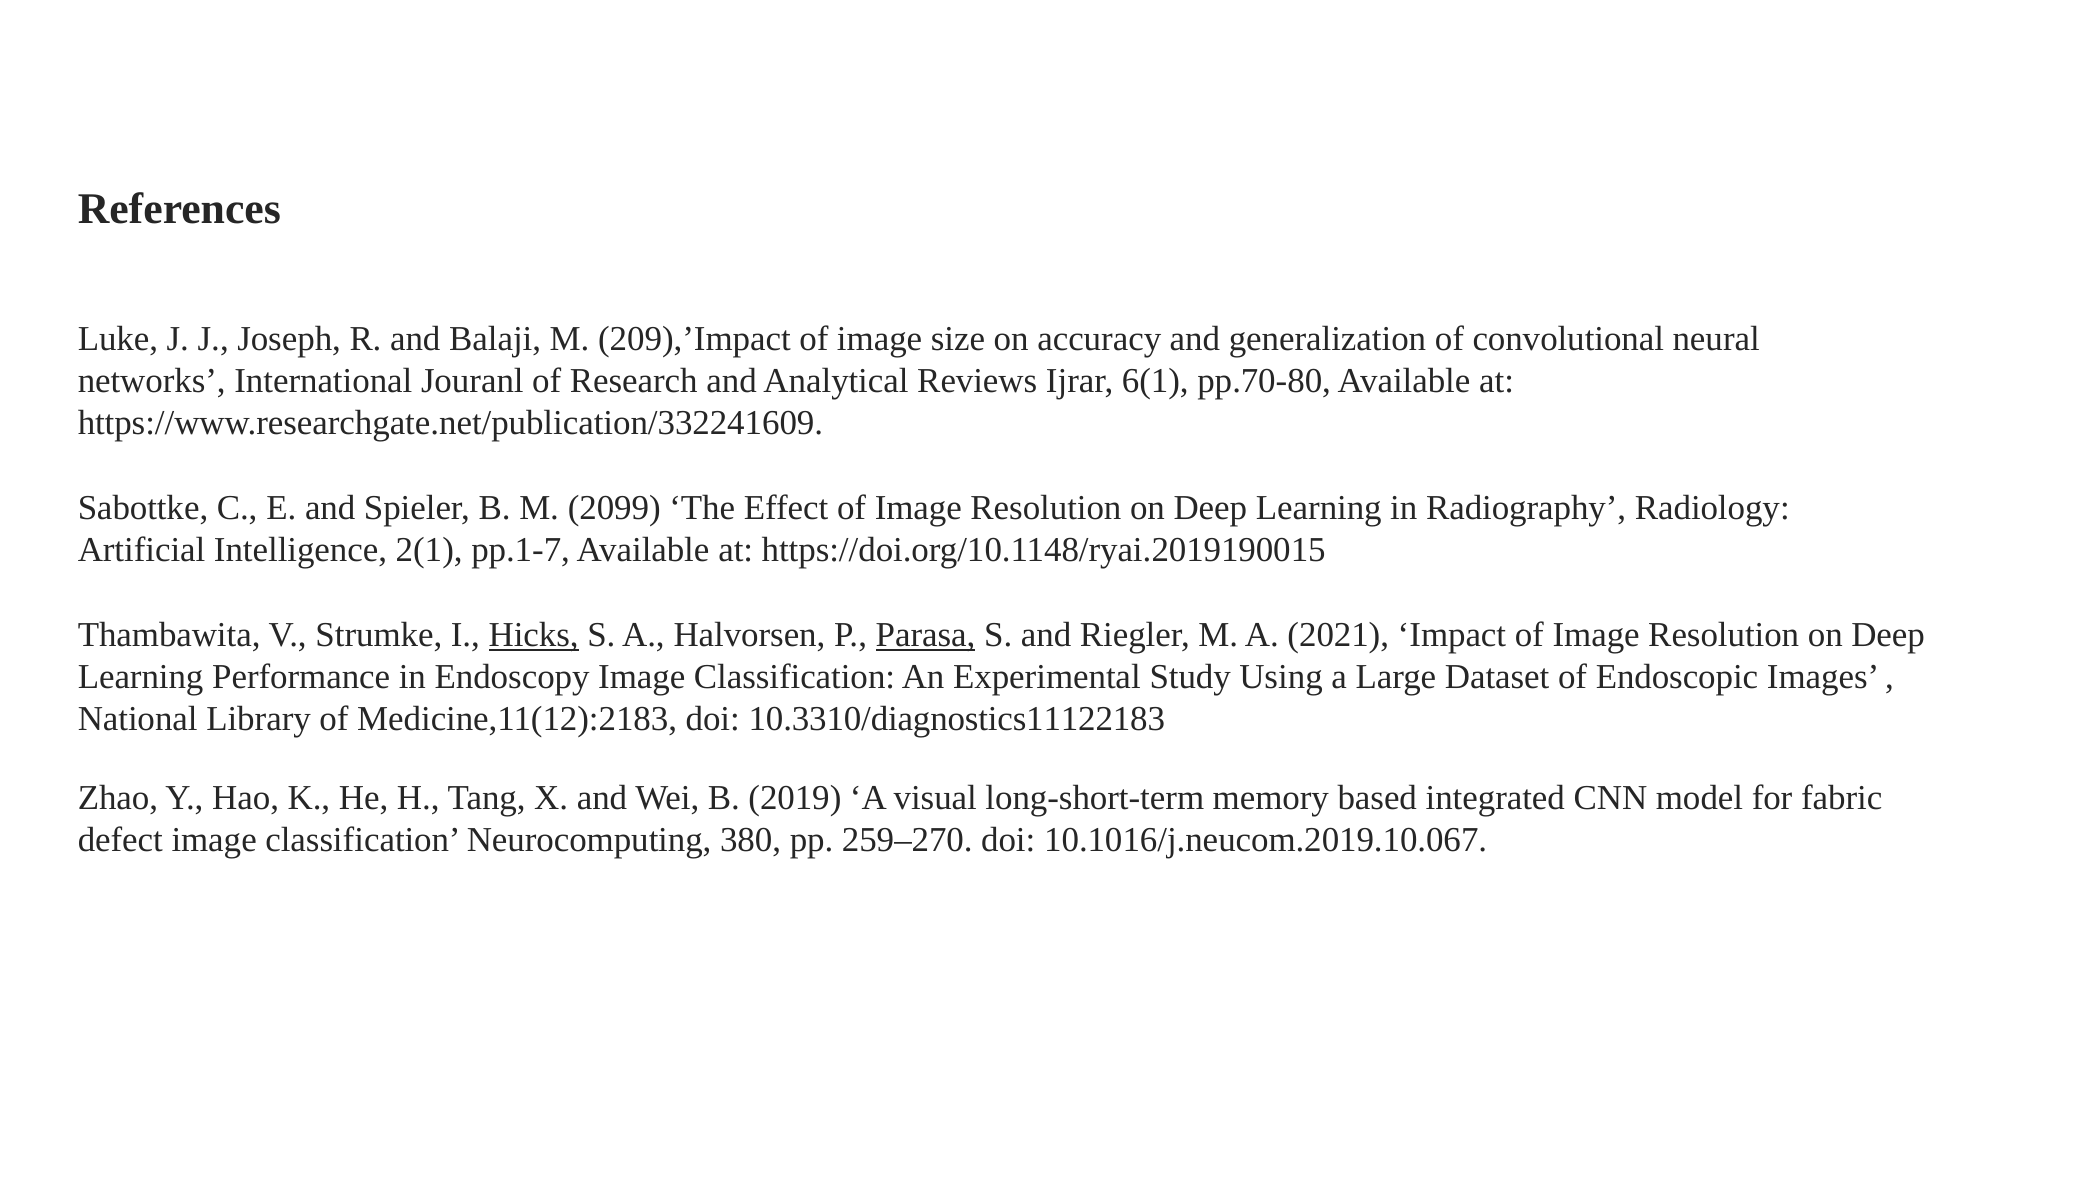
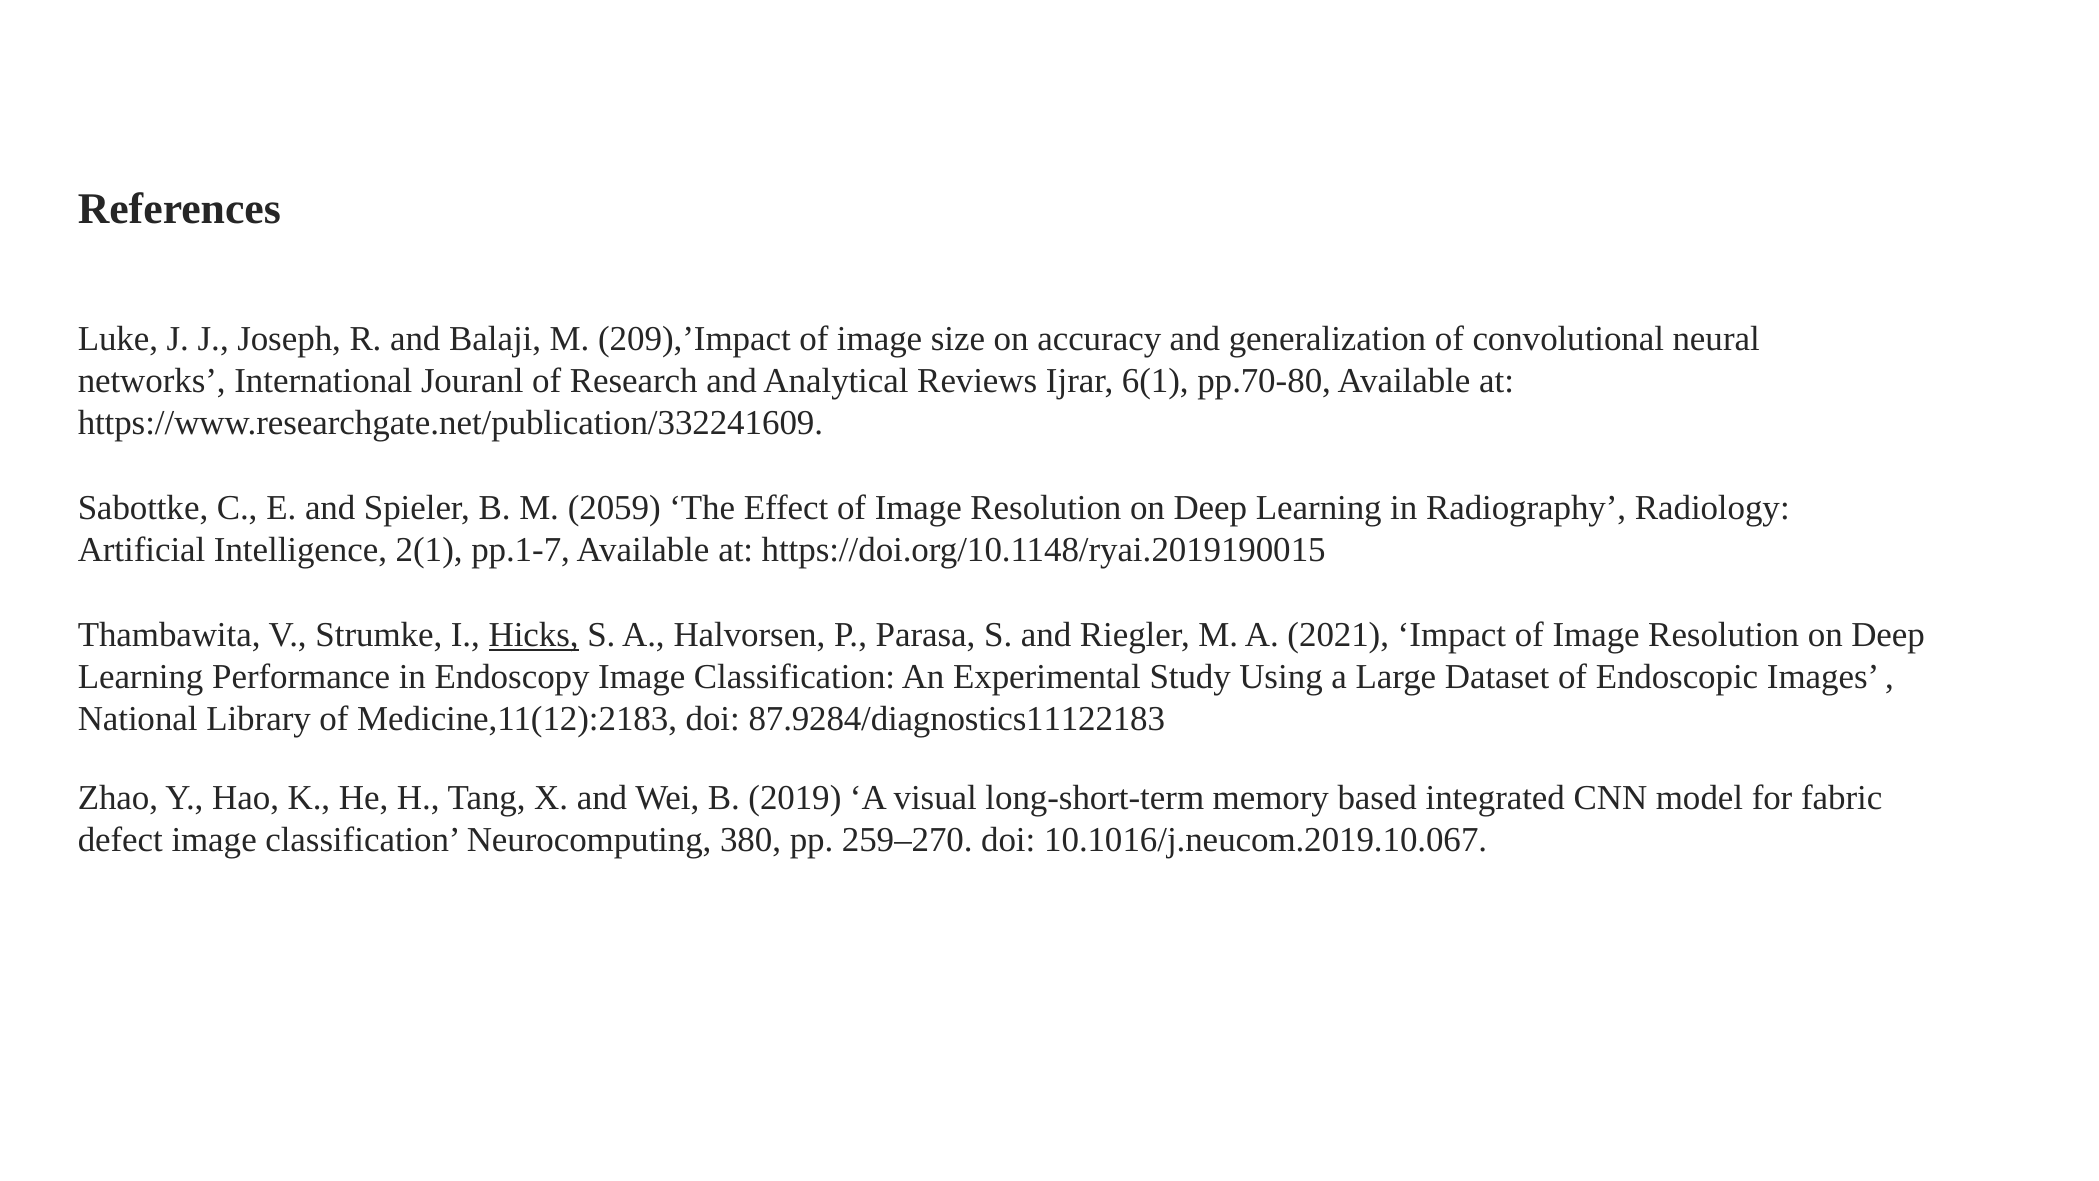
2099: 2099 -> 2059
Parasa underline: present -> none
10.3310/diagnostics11122183: 10.3310/diagnostics11122183 -> 87.9284/diagnostics11122183
